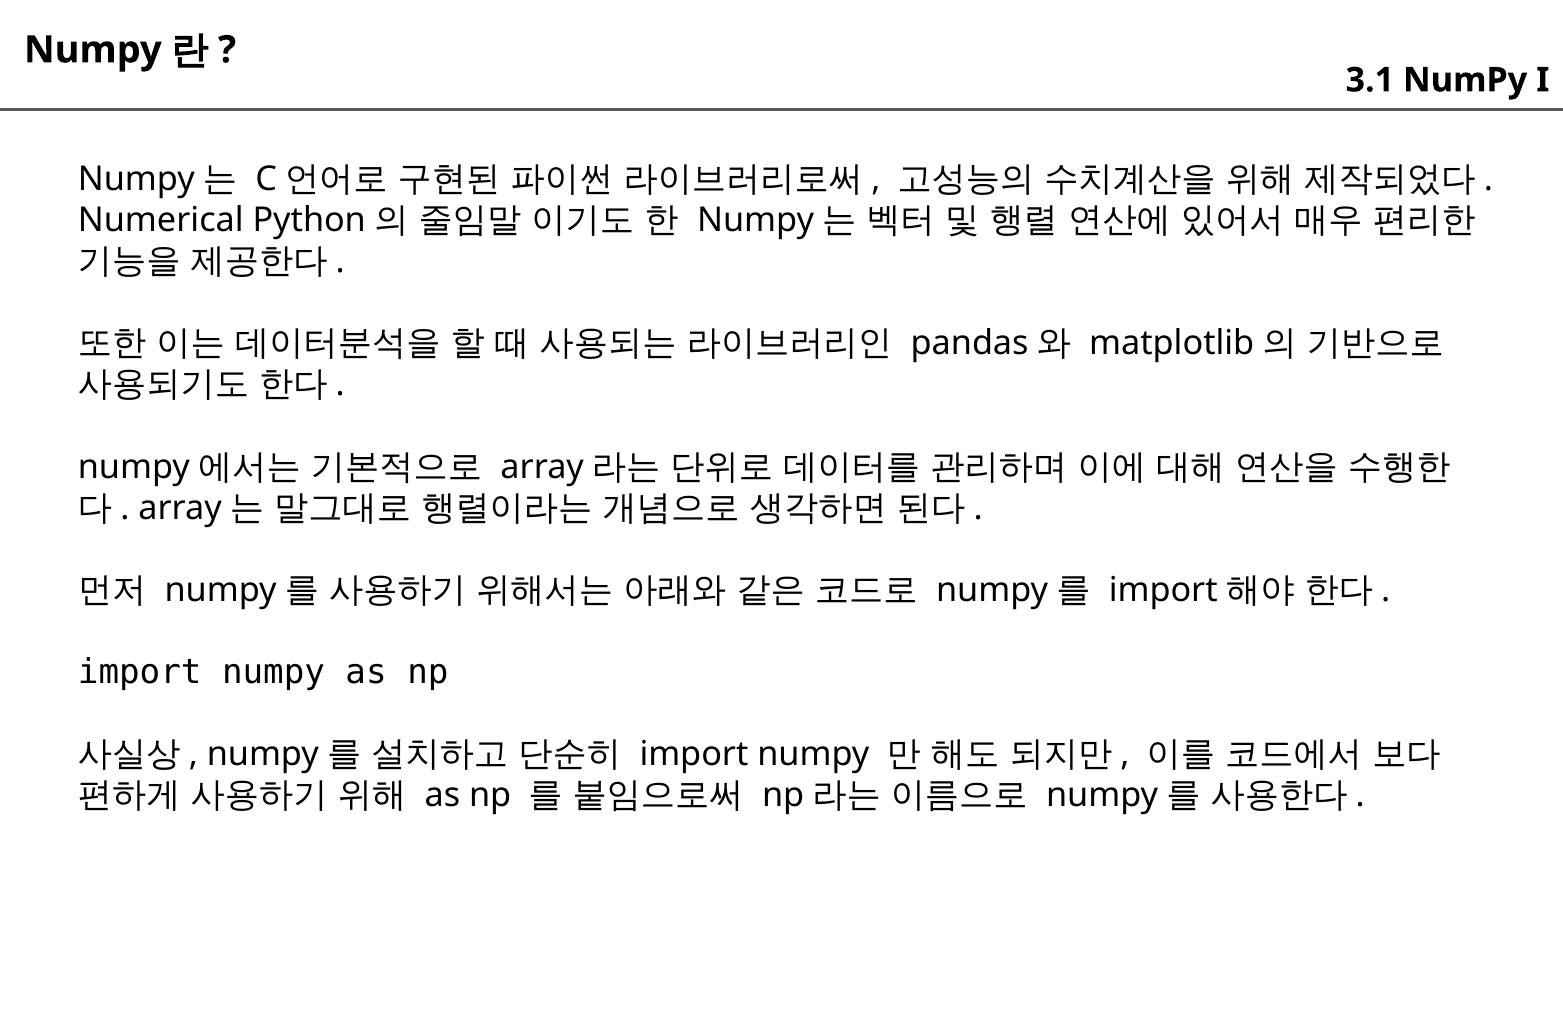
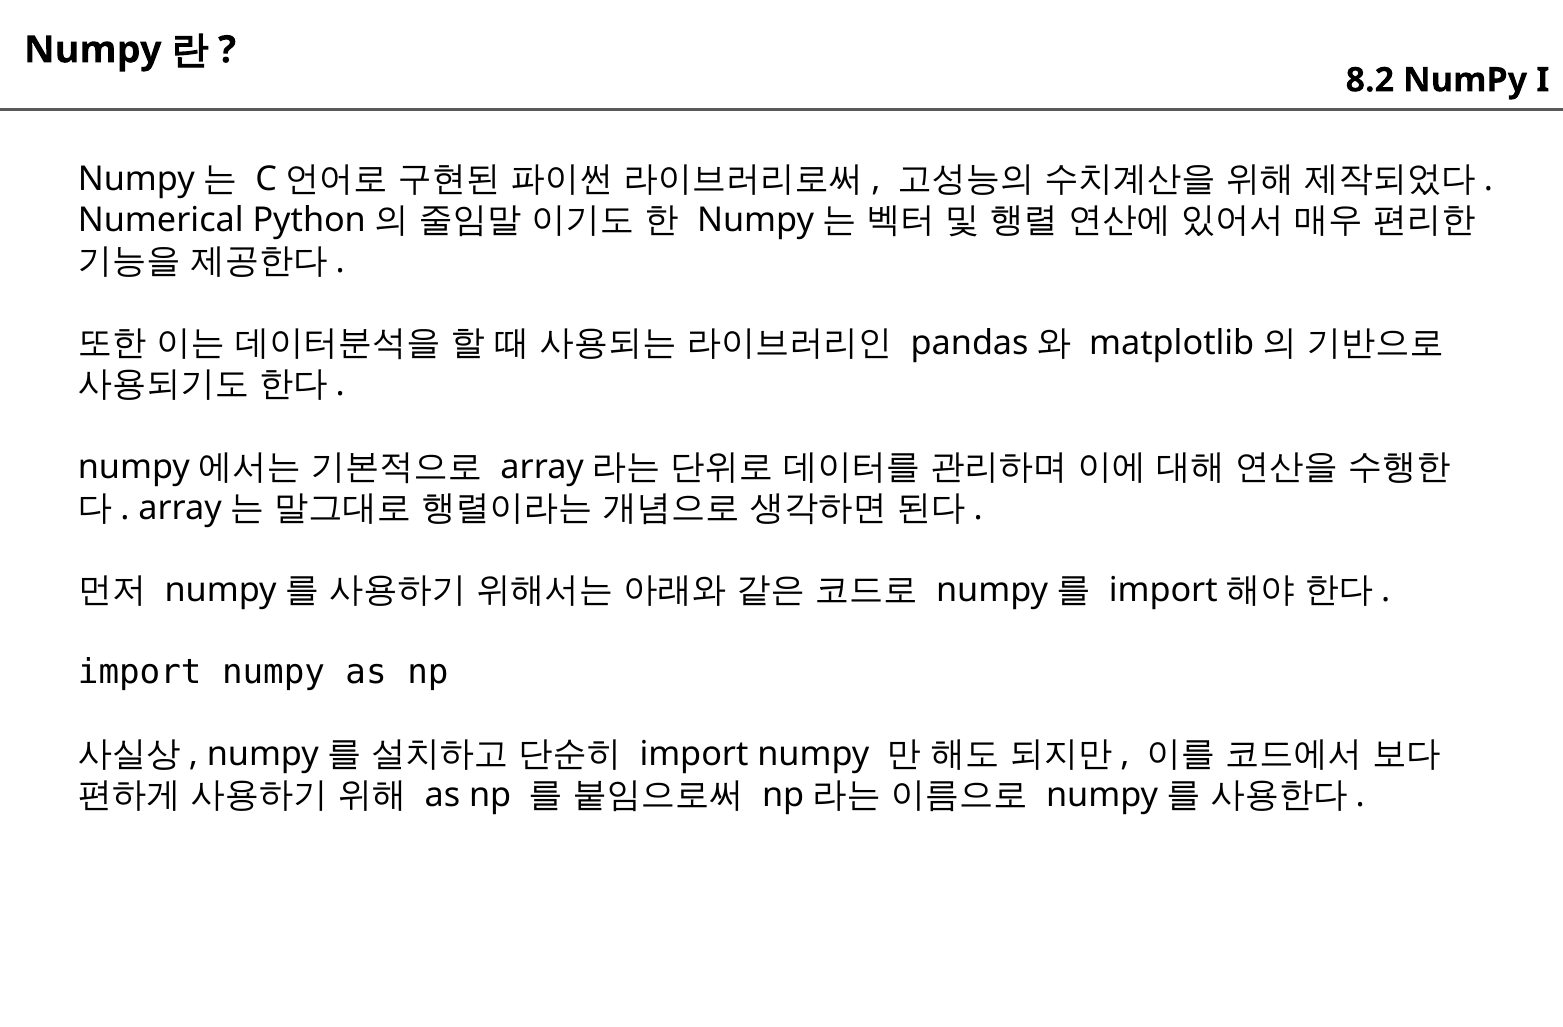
3.1: 3.1 -> 8.2
